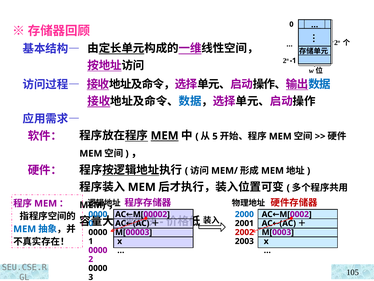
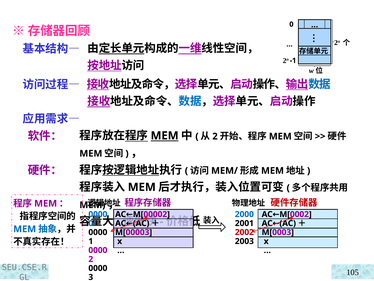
5 at (215, 136): 5 -> 2
